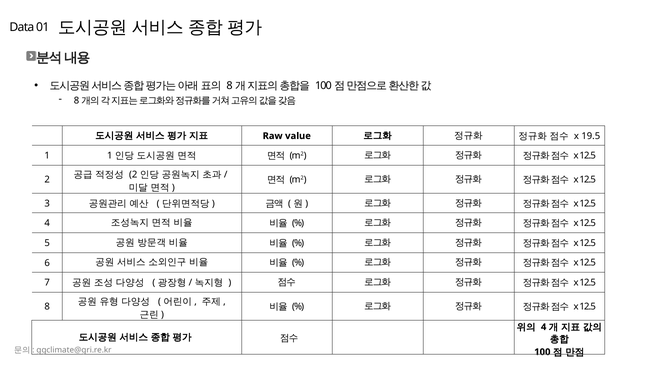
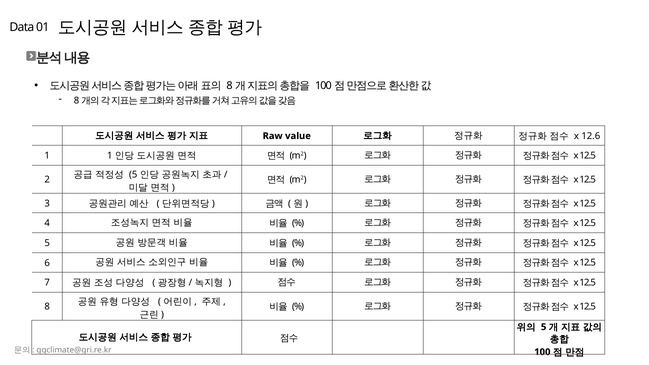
19.5: 19.5 -> 12.6
2 at (133, 175): 2 -> 5
4 at (544, 327): 4 -> 5
